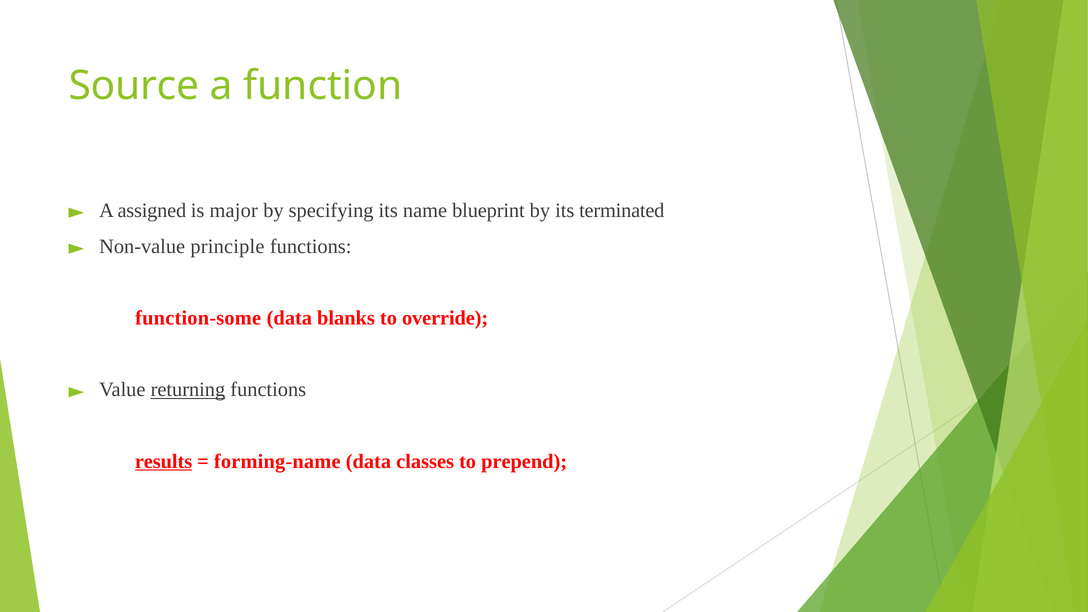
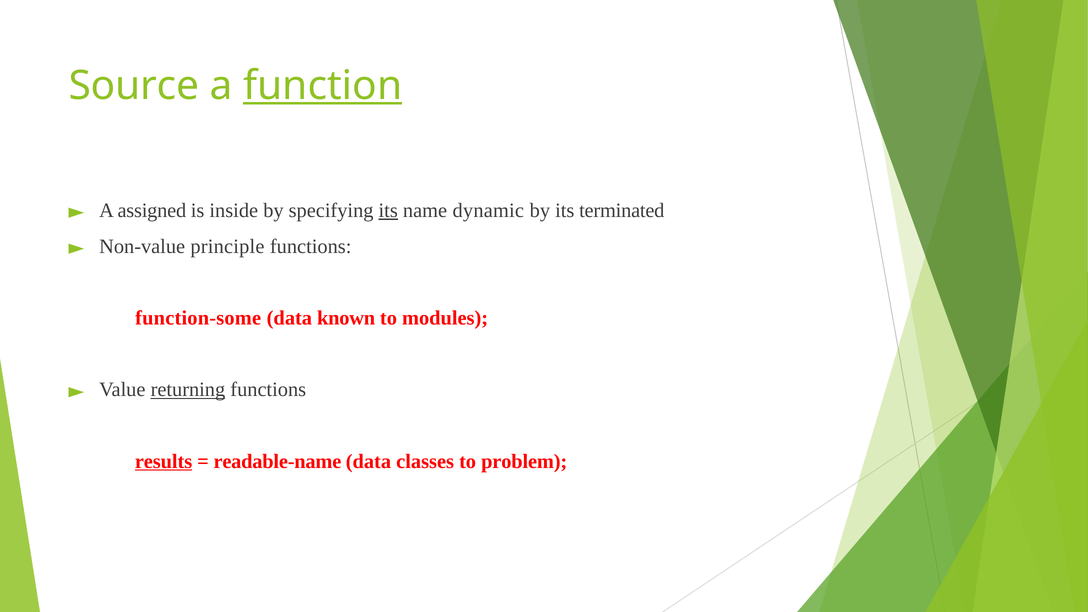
function underline: none -> present
major: major -> inside
its at (388, 211) underline: none -> present
blueprint: blueprint -> dynamic
blanks: blanks -> known
override: override -> modules
forming-name: forming-name -> readable-name
prepend: prepend -> problem
